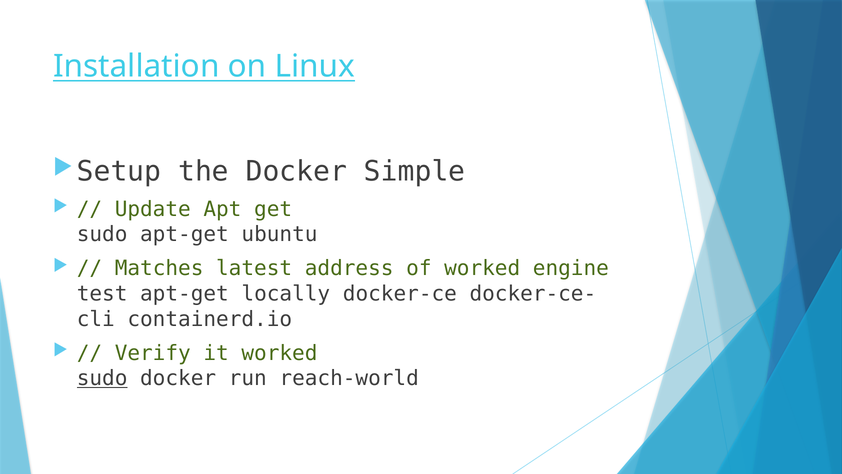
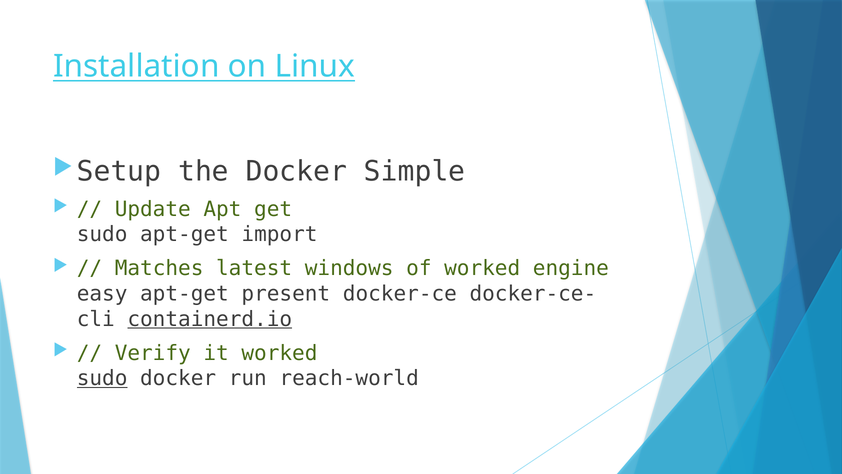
ubuntu: ubuntu -> import
address: address -> windows
test: test -> easy
locally: locally -> present
containerd.io underline: none -> present
